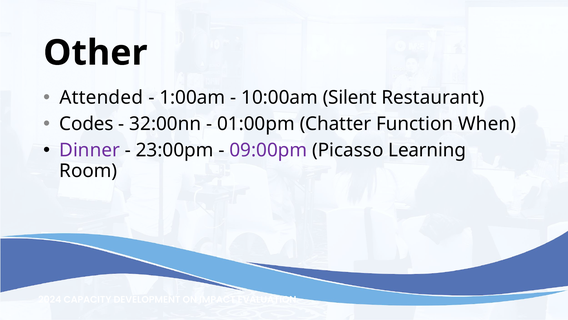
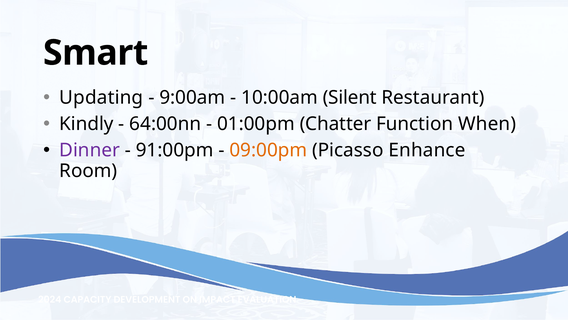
Other: Other -> Smart
Attended: Attended -> Updating
1:00am: 1:00am -> 9:00am
Codes: Codes -> Kindly
32:00nn: 32:00nn -> 64:00nn
23:00pm: 23:00pm -> 91:00pm
09:00pm colour: purple -> orange
Learning: Learning -> Enhance
